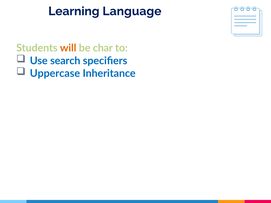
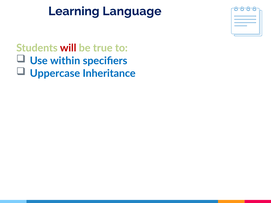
will colour: orange -> red
char: char -> true
search: search -> within
